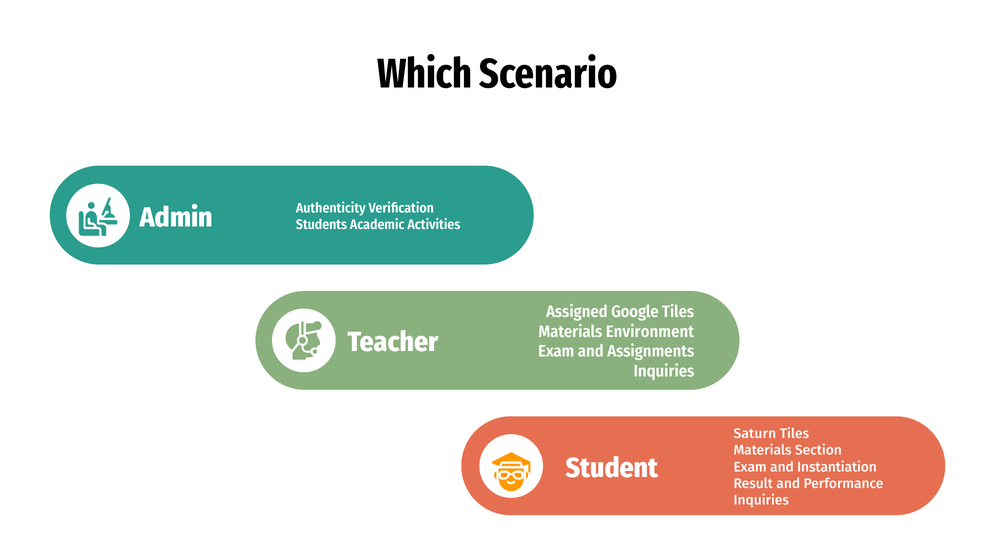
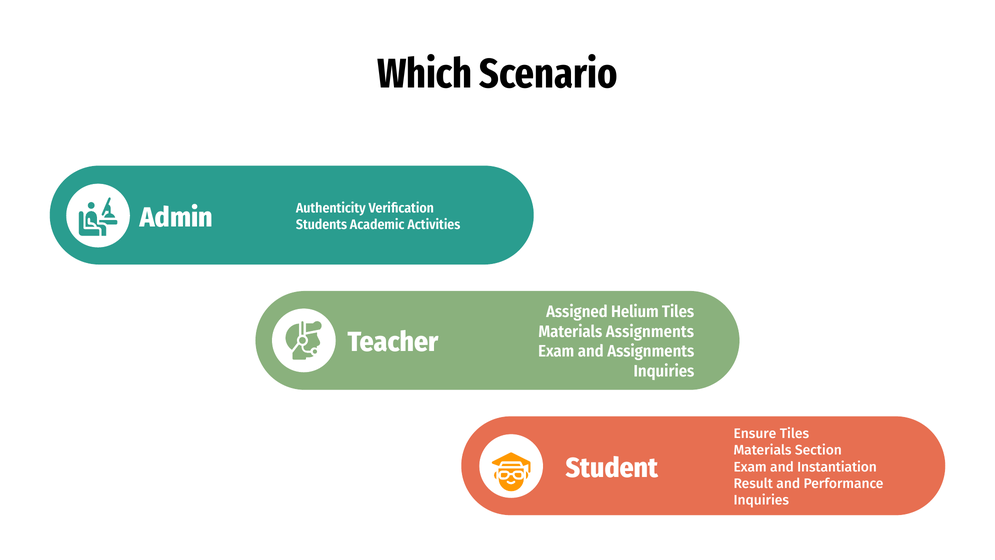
Google: Google -> Helium
Materials Environment: Environment -> Assignments
Saturn: Saturn -> Ensure
